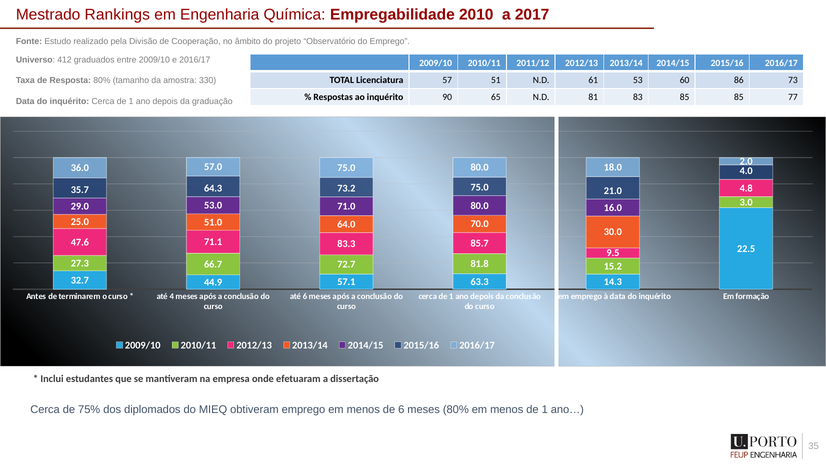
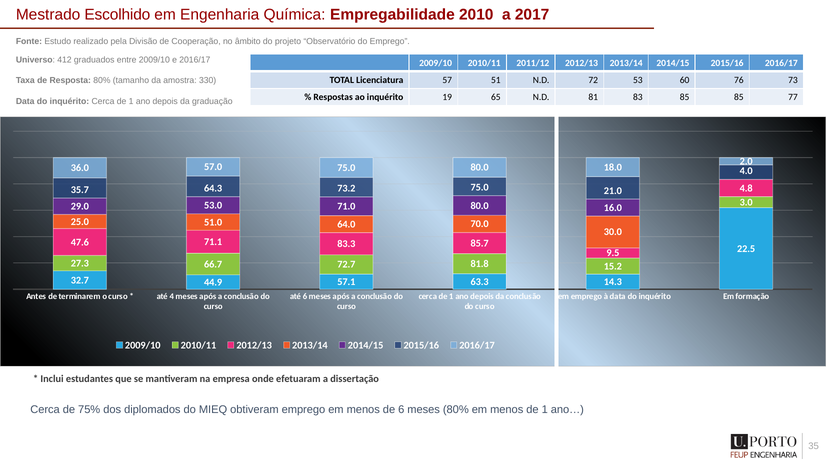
Rankings: Rankings -> Escolhido
61: 61 -> 72
86: 86 -> 76
90: 90 -> 19
